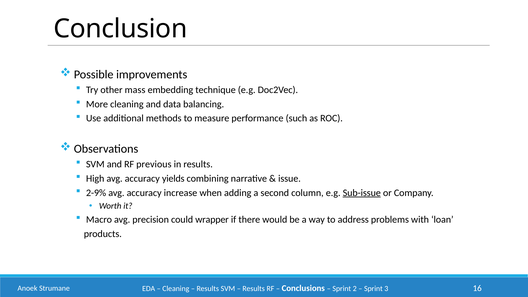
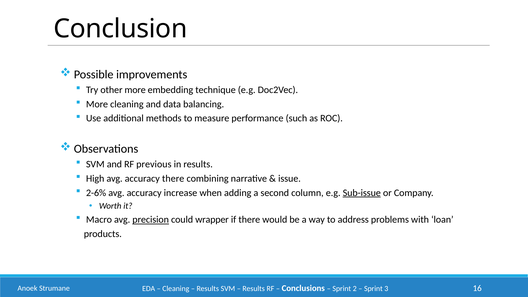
other mass: mass -> more
accuracy yields: yields -> there
2-9%: 2-9% -> 2-6%
precision underline: none -> present
